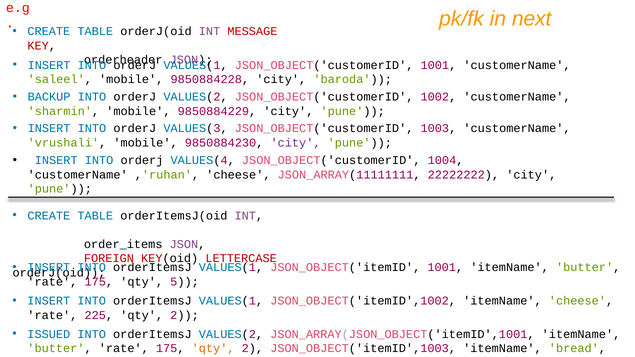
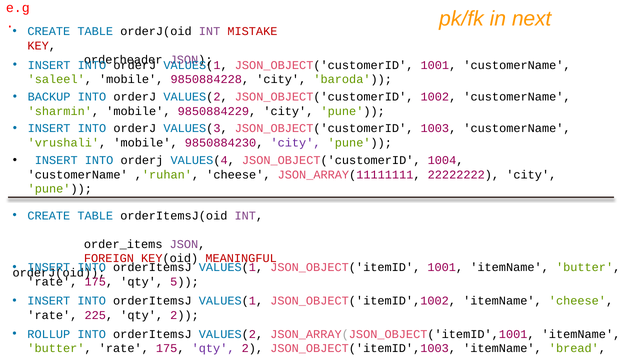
MESSAGE: MESSAGE -> MISTAKE
LETTERCASE: LETTERCASE -> MEANINGFUL
ISSUED: ISSUED -> ROLLUP
qty at (213, 349) colour: orange -> purple
